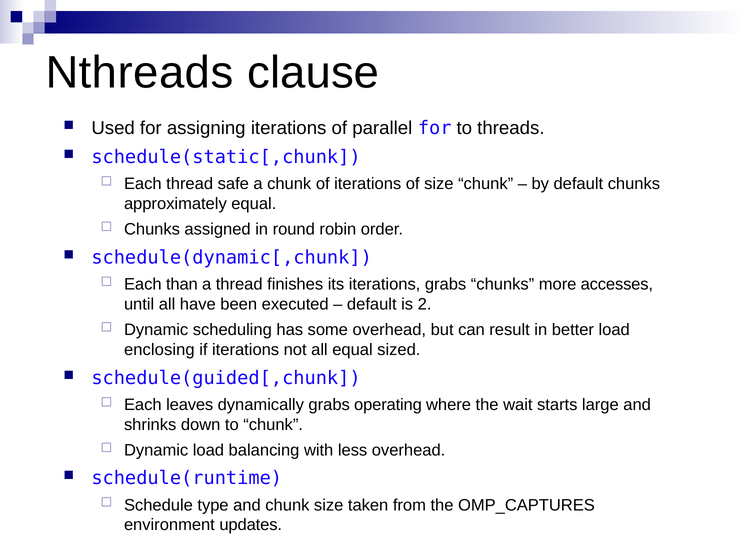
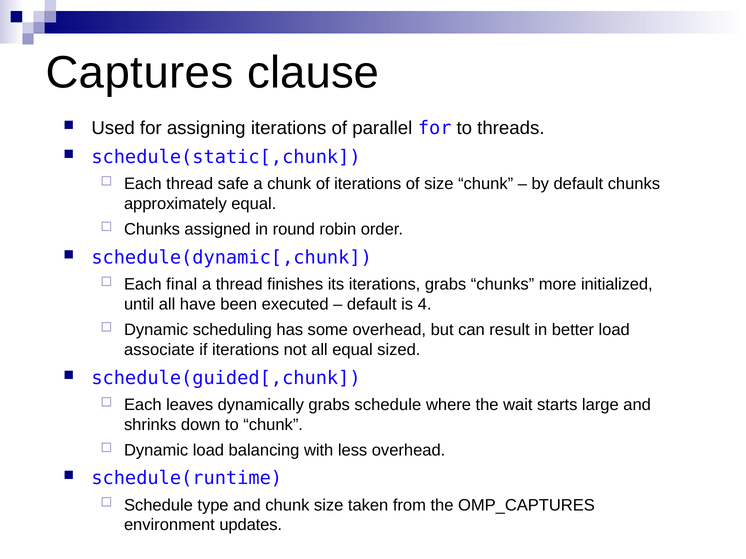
Nthreads: Nthreads -> Captures
than: than -> final
accesses: accesses -> initialized
2: 2 -> 4
enclosing: enclosing -> associate
grabs operating: operating -> schedule
